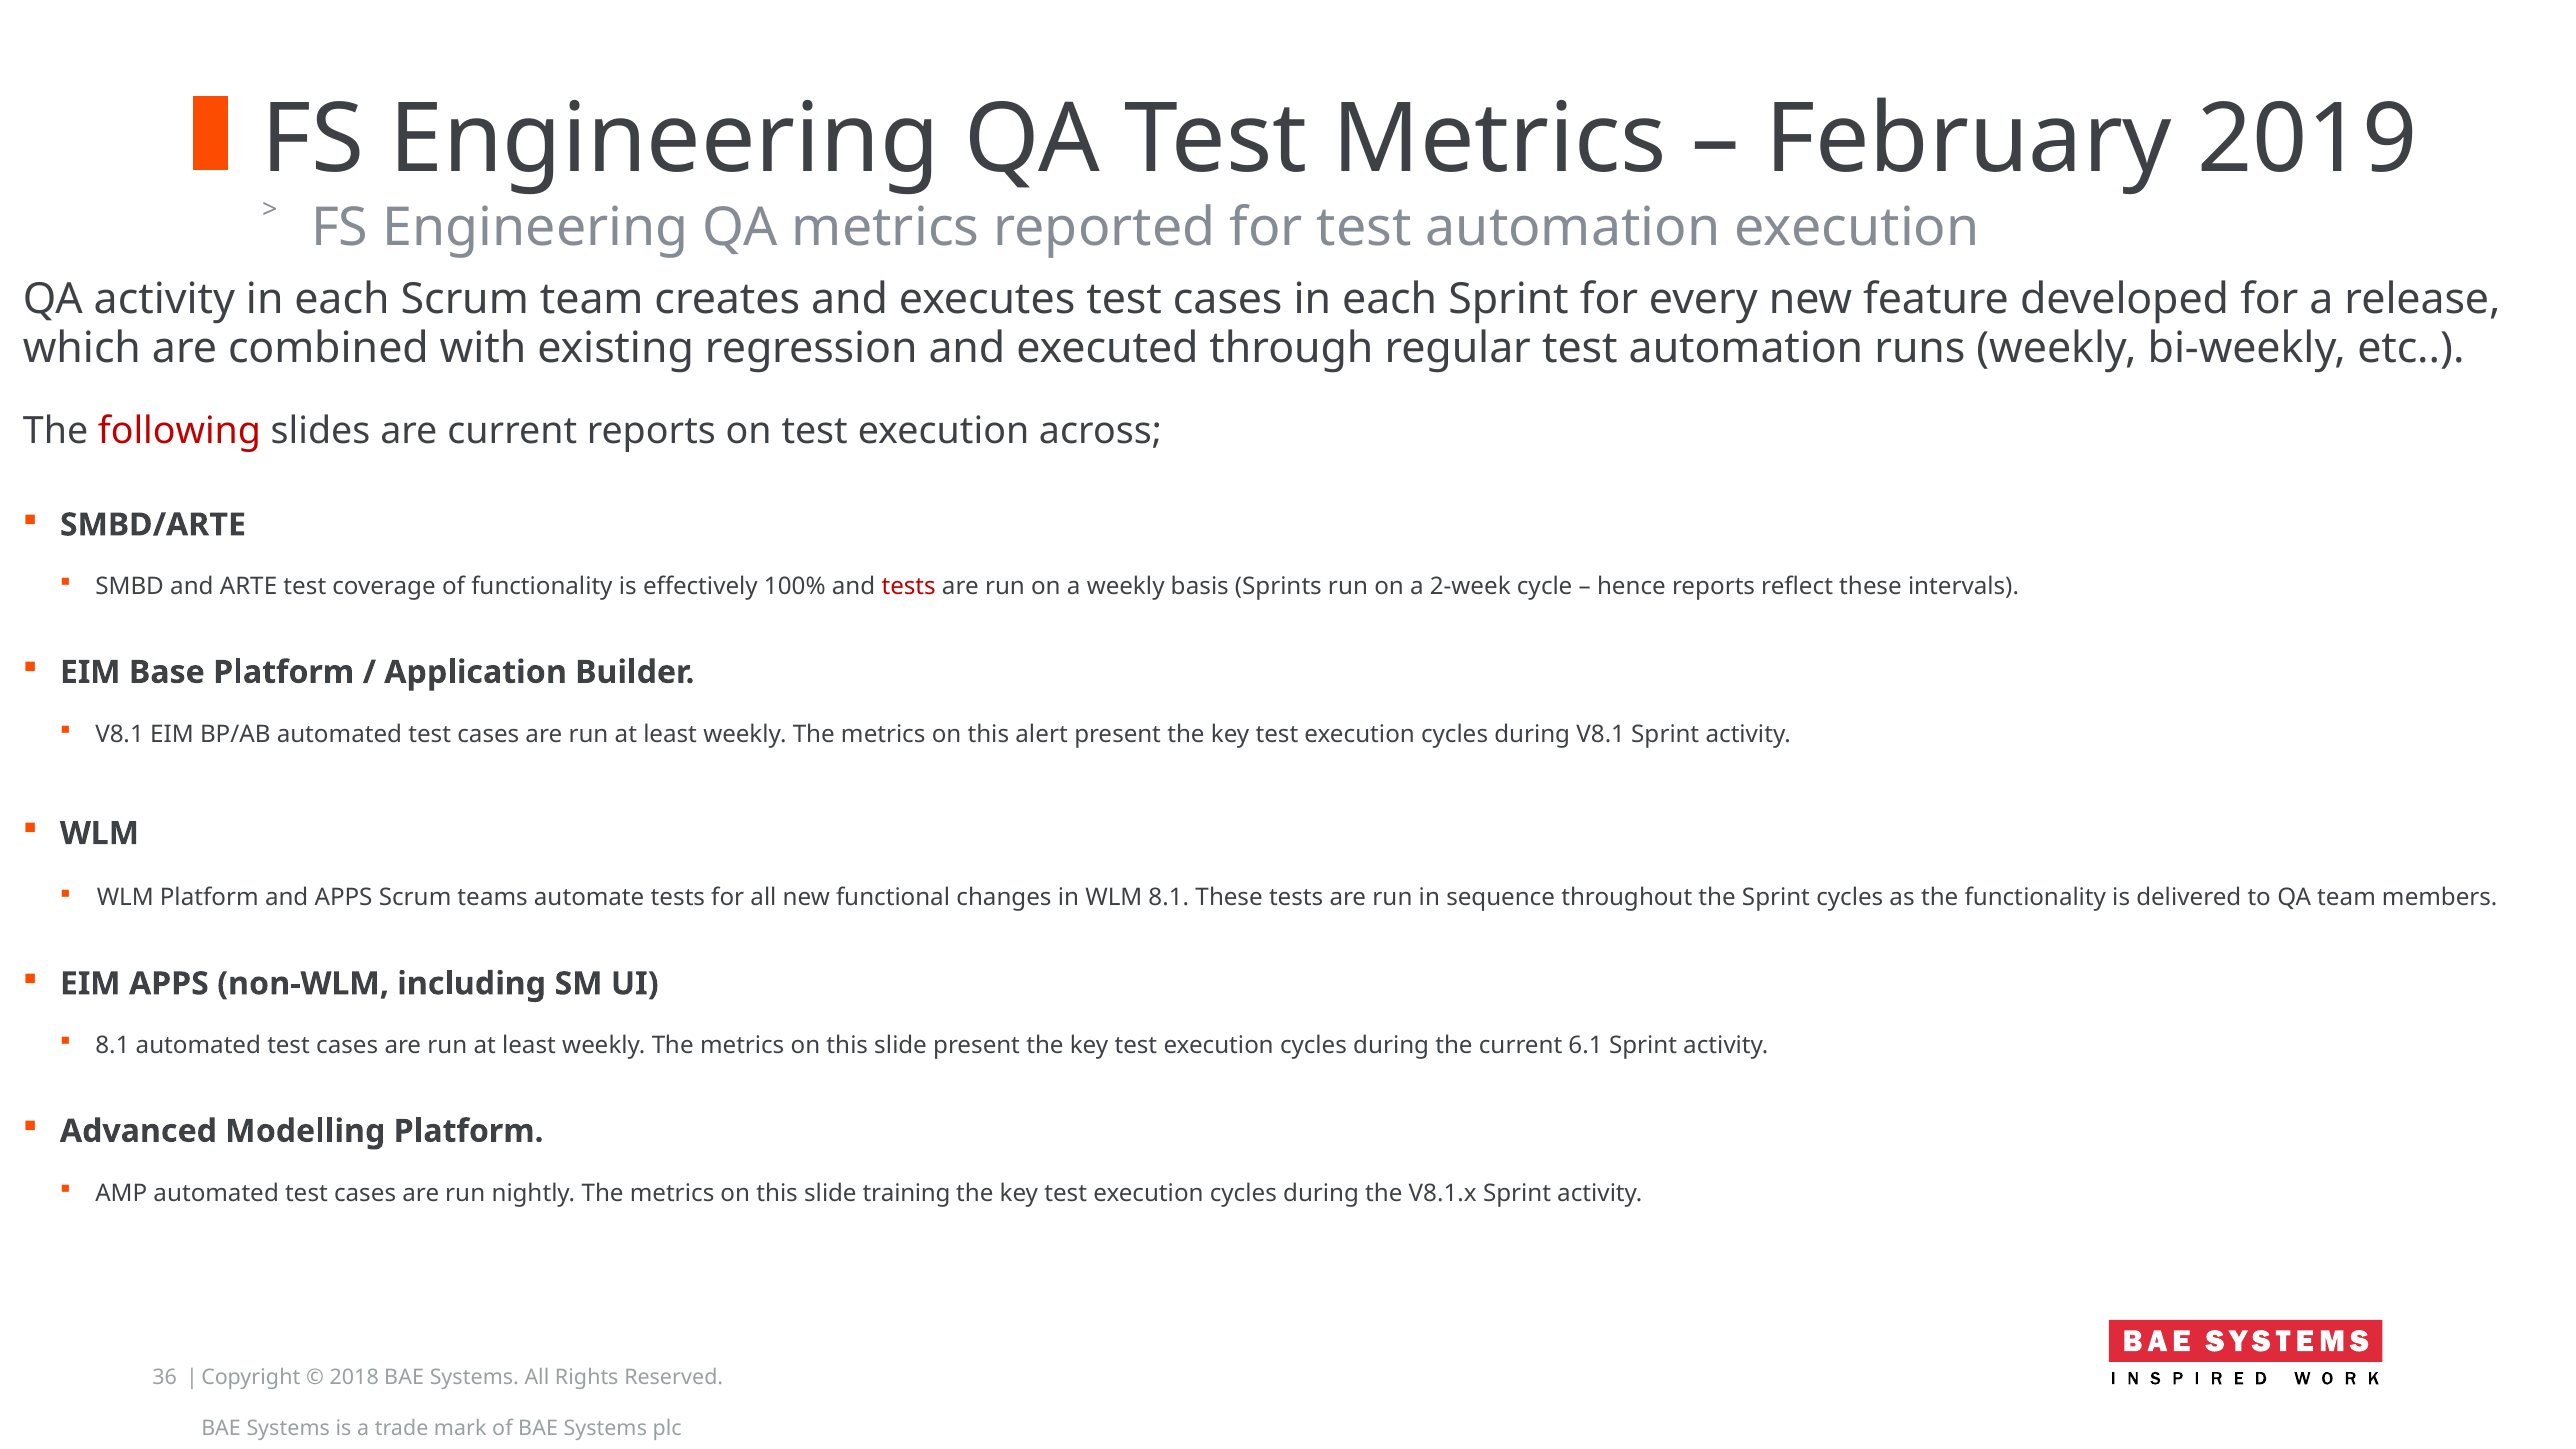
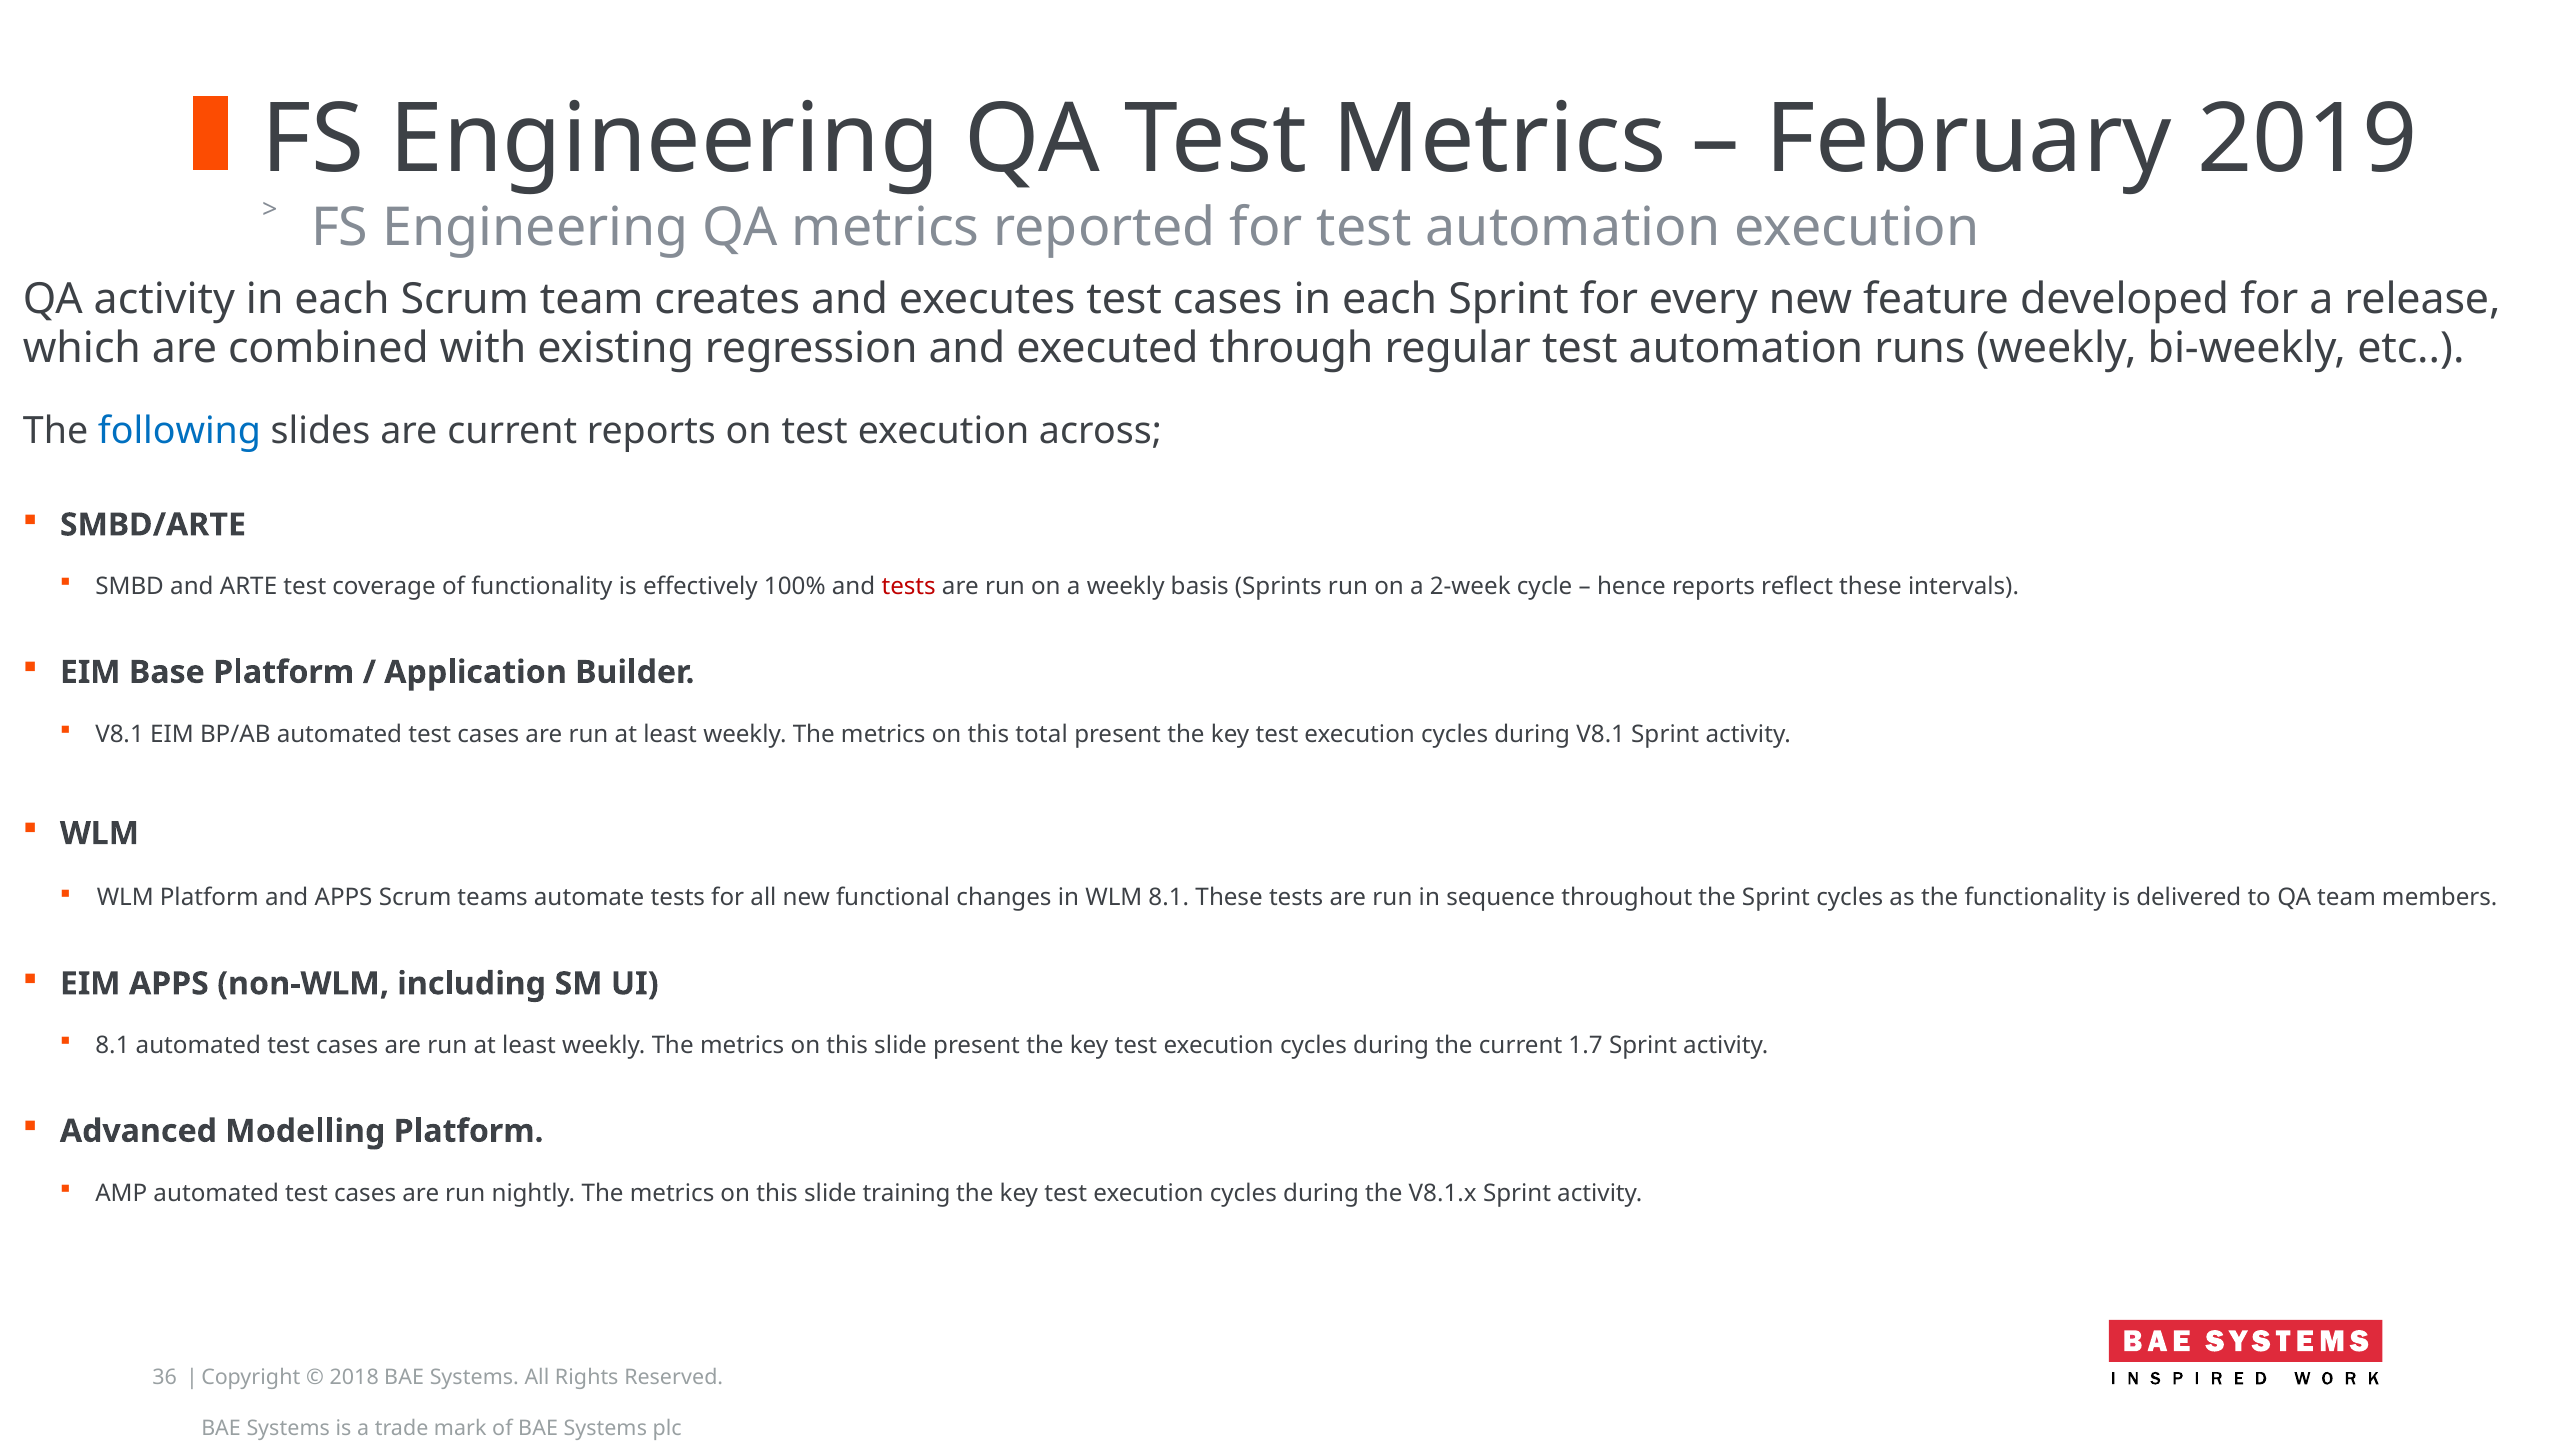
following colour: red -> blue
alert: alert -> total
6.1: 6.1 -> 1.7
